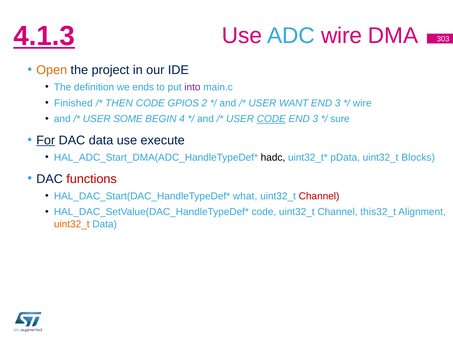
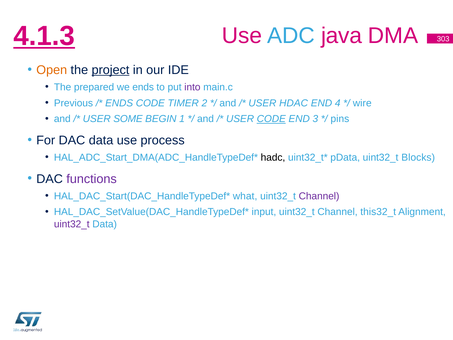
ADC wire: wire -> java
project underline: none -> present
definition: definition -> prepared
Finished: Finished -> Previous
THEN at (119, 103): THEN -> ENDS
GPIOS: GPIOS -> TIMER
WANT: WANT -> HDAC
3 at (338, 103): 3 -> 4
4: 4 -> 1
sure: sure -> pins
For underline: present -> none
execute: execute -> process
functions colour: red -> purple
Channel at (319, 196) colour: red -> purple
code at (264, 212): code -> input
uint32_t at (72, 224) colour: orange -> purple
